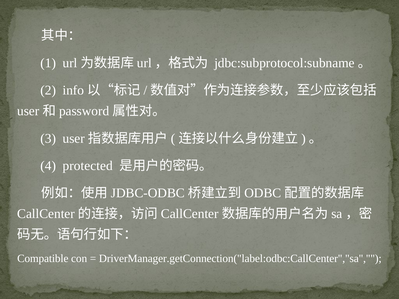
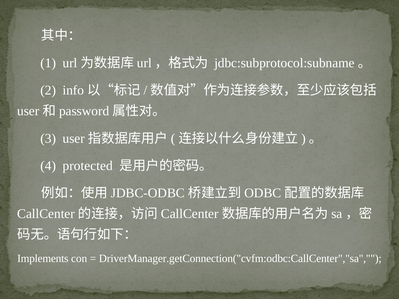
Compatible: Compatible -> Implements
DriverManager.getConnection("label:odbc:CallCenter","sa: DriverManager.getConnection("label:odbc:CallCenter","sa -> DriverManager.getConnection("cvfm:odbc:CallCenter","sa
